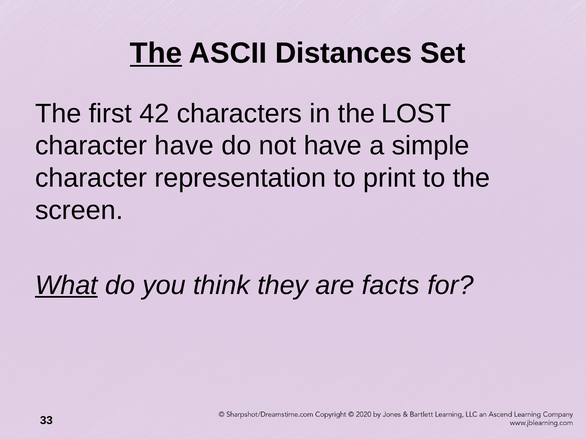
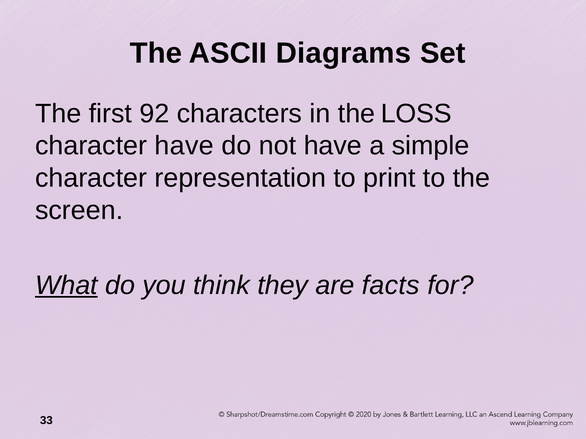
The at (156, 53) underline: present -> none
Distances: Distances -> Diagrams
42: 42 -> 92
LOST: LOST -> LOSS
